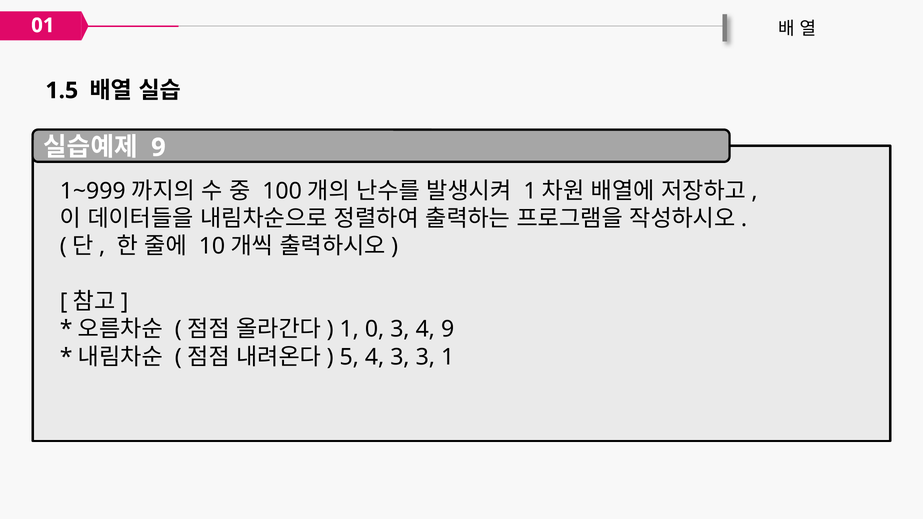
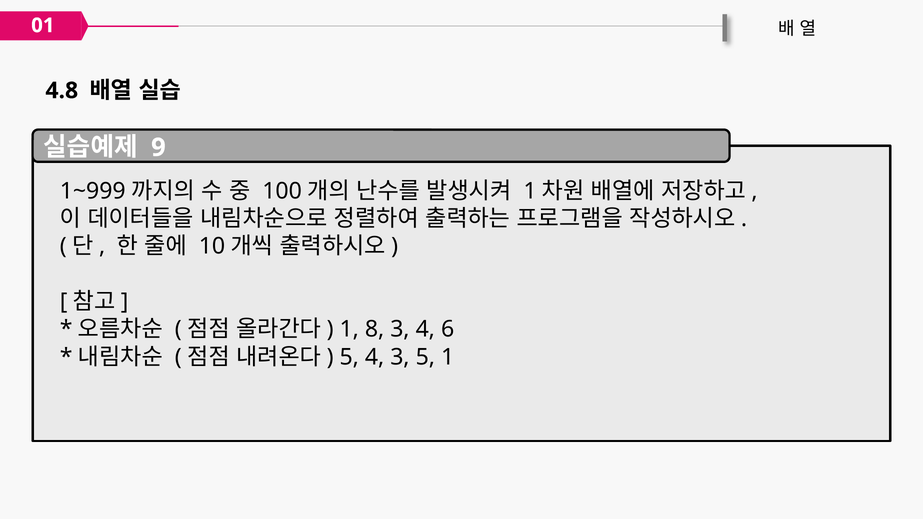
1.5: 1.5 -> 4.8
0: 0 -> 8
4 9: 9 -> 6
3 3: 3 -> 5
